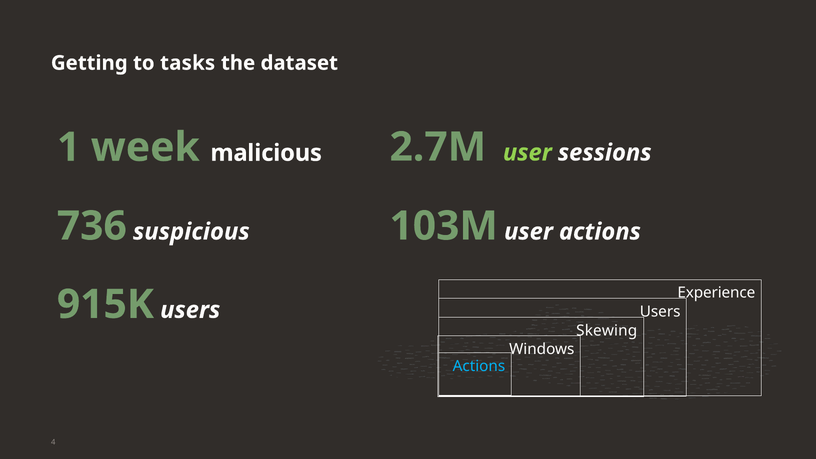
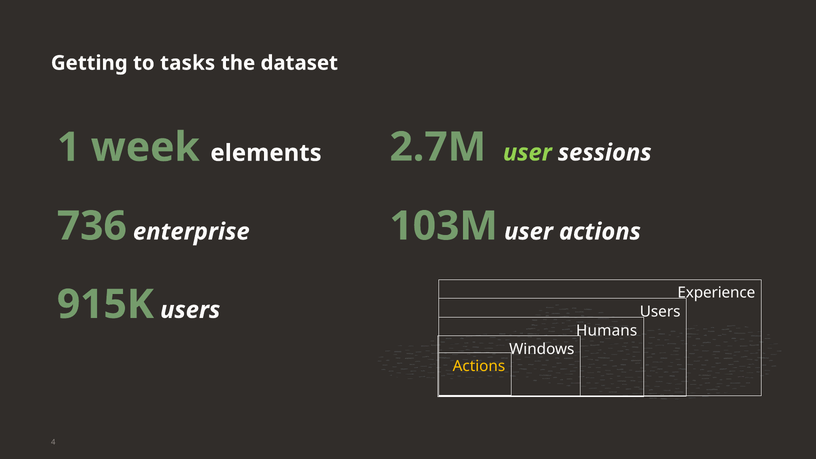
malicious: malicious -> elements
suspicious: suspicious -> enterprise
Skewing: Skewing -> Humans
Actions at (479, 366) colour: light blue -> yellow
